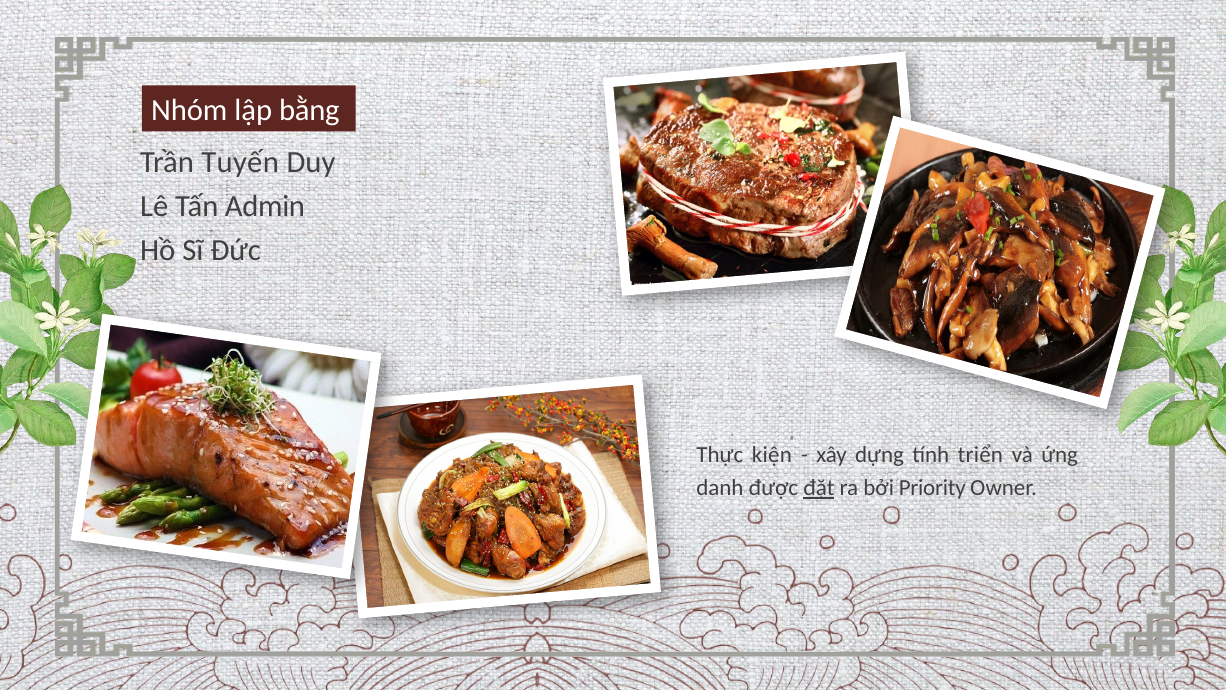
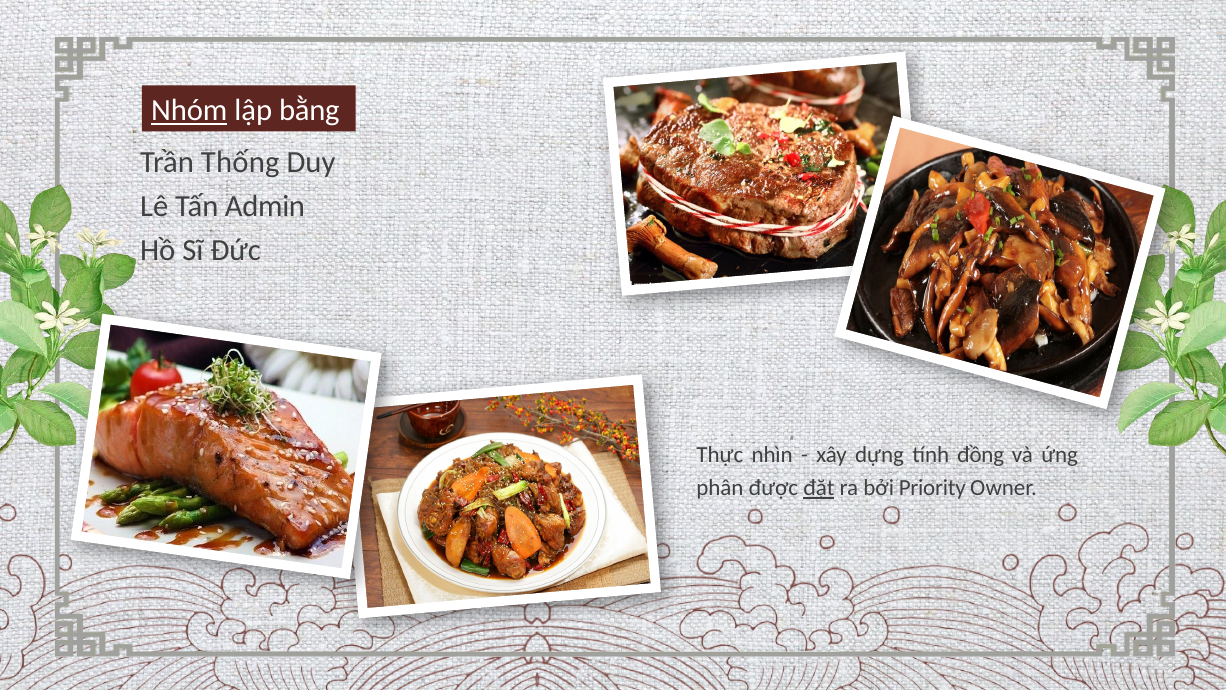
Nhóm at (189, 110) underline: none -> present
Tuyến: Tuyến -> Thống
kiện: kiện -> nhìn
triển: triển -> đồng
danh: danh -> phân
